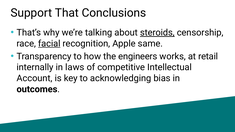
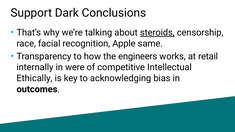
That: That -> Dark
facial underline: present -> none
laws: laws -> were
Account: Account -> Ethically
